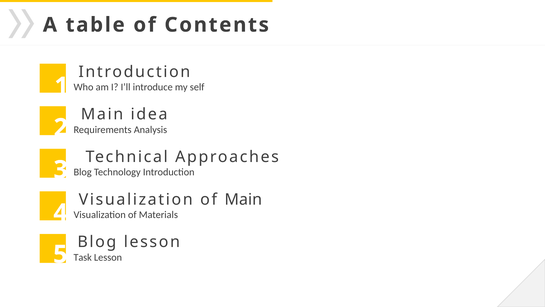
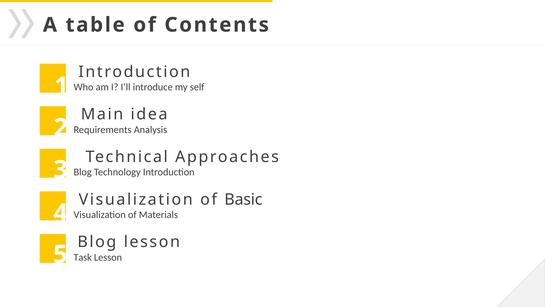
of Main: Main -> Basic
